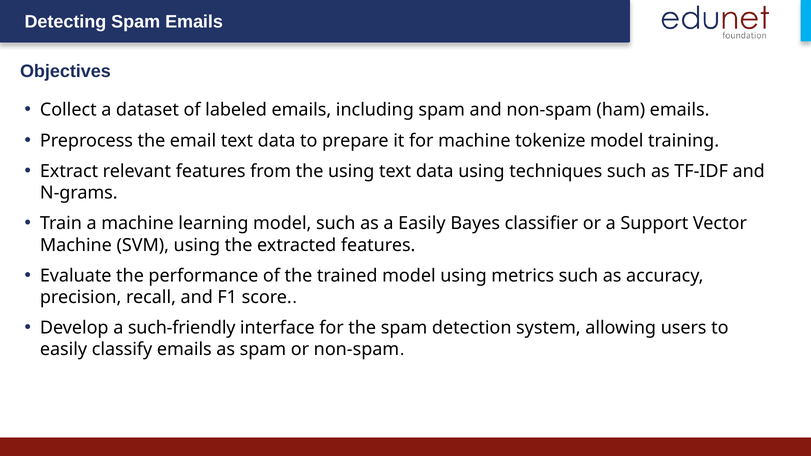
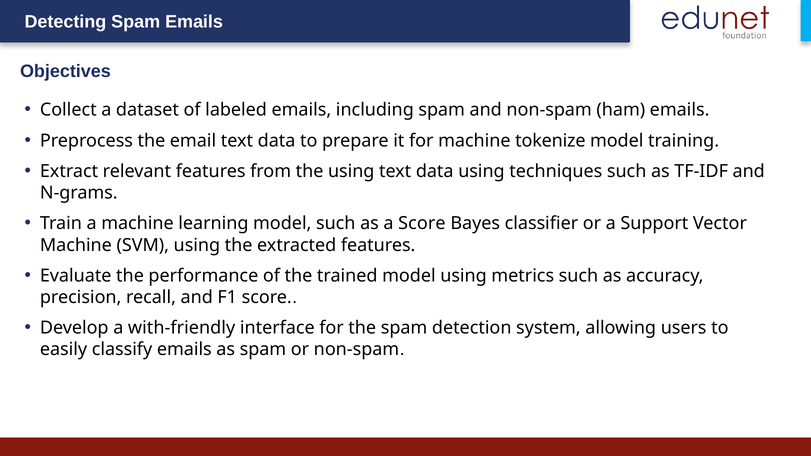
a Easily: Easily -> Score
such-friendly: such-friendly -> with-friendly
